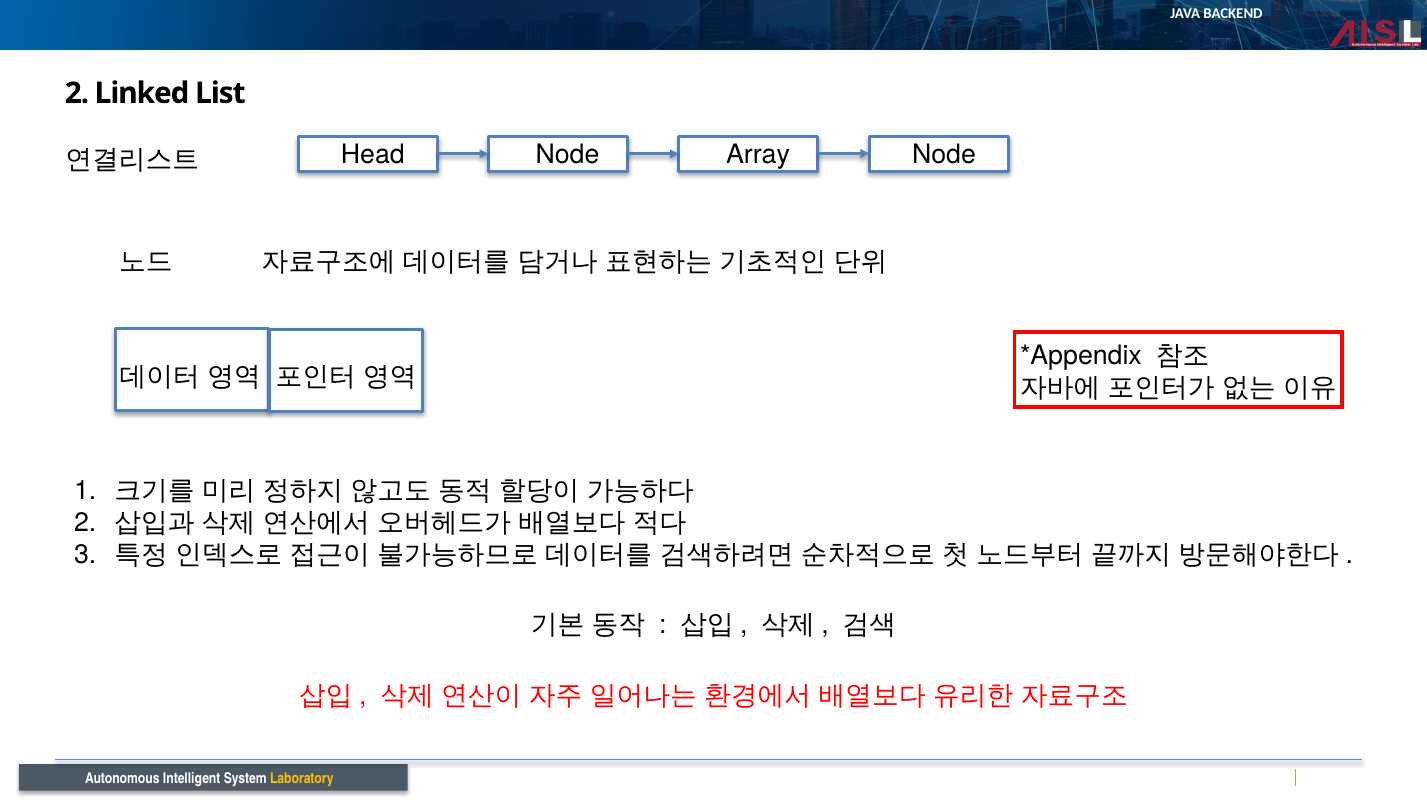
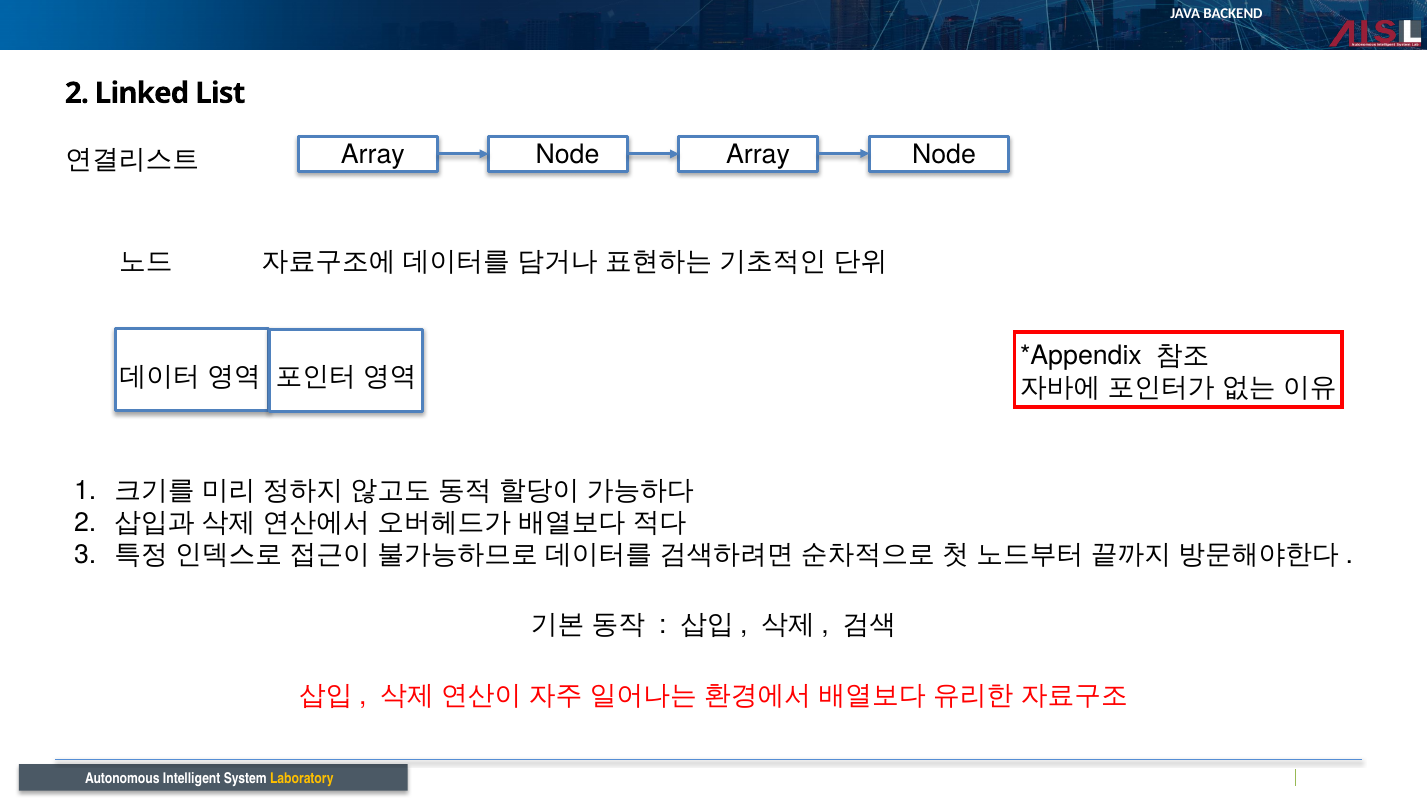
Head at (373, 154): Head -> Array
